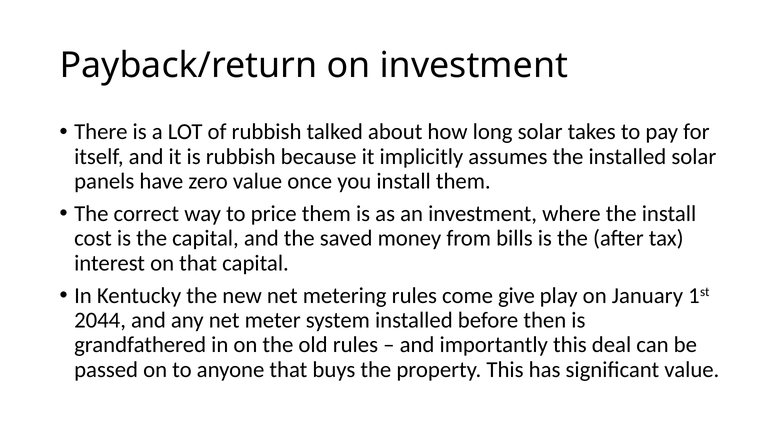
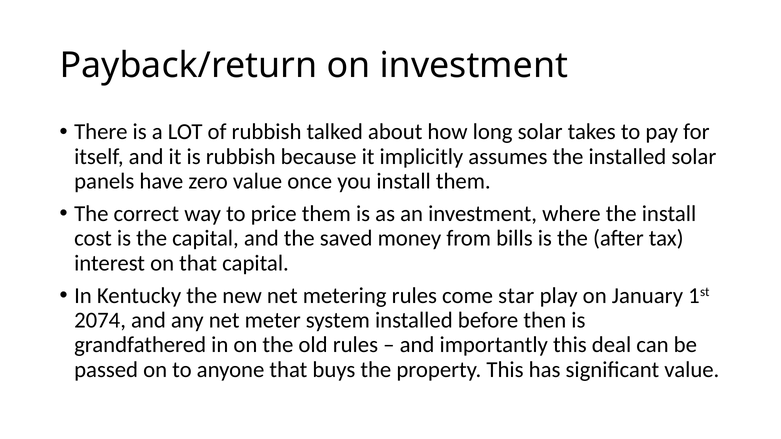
give: give -> star
2044: 2044 -> 2074
